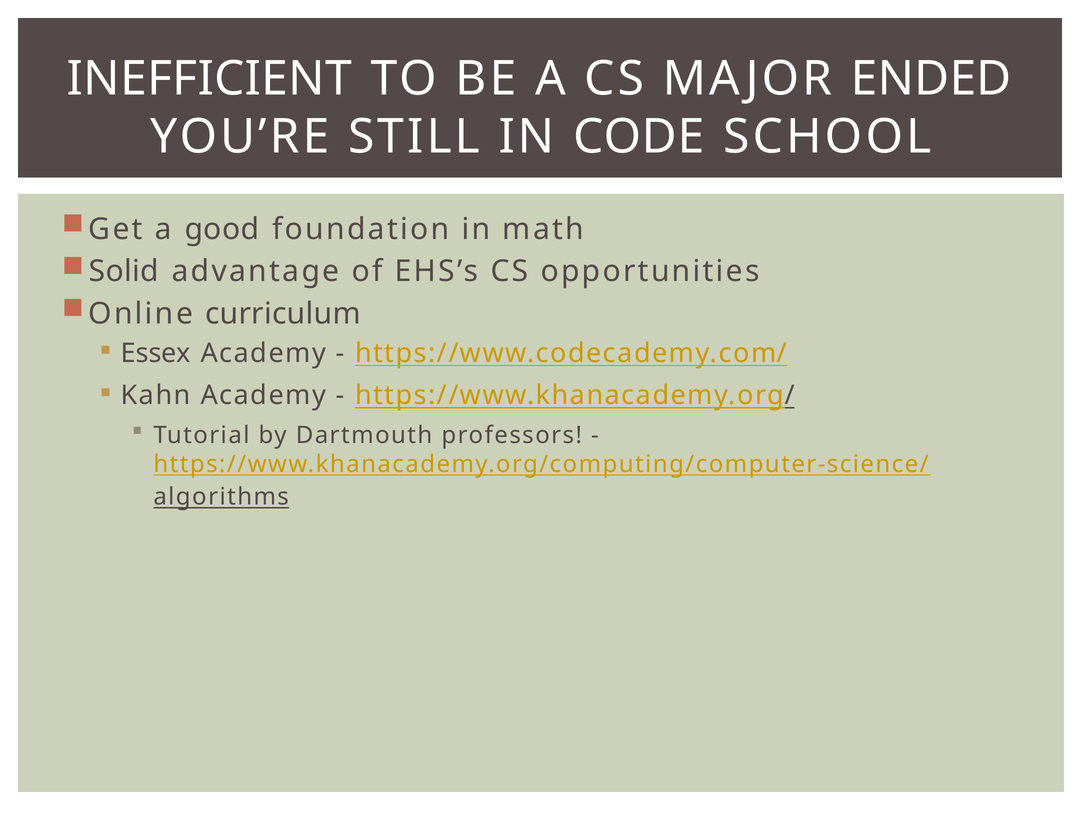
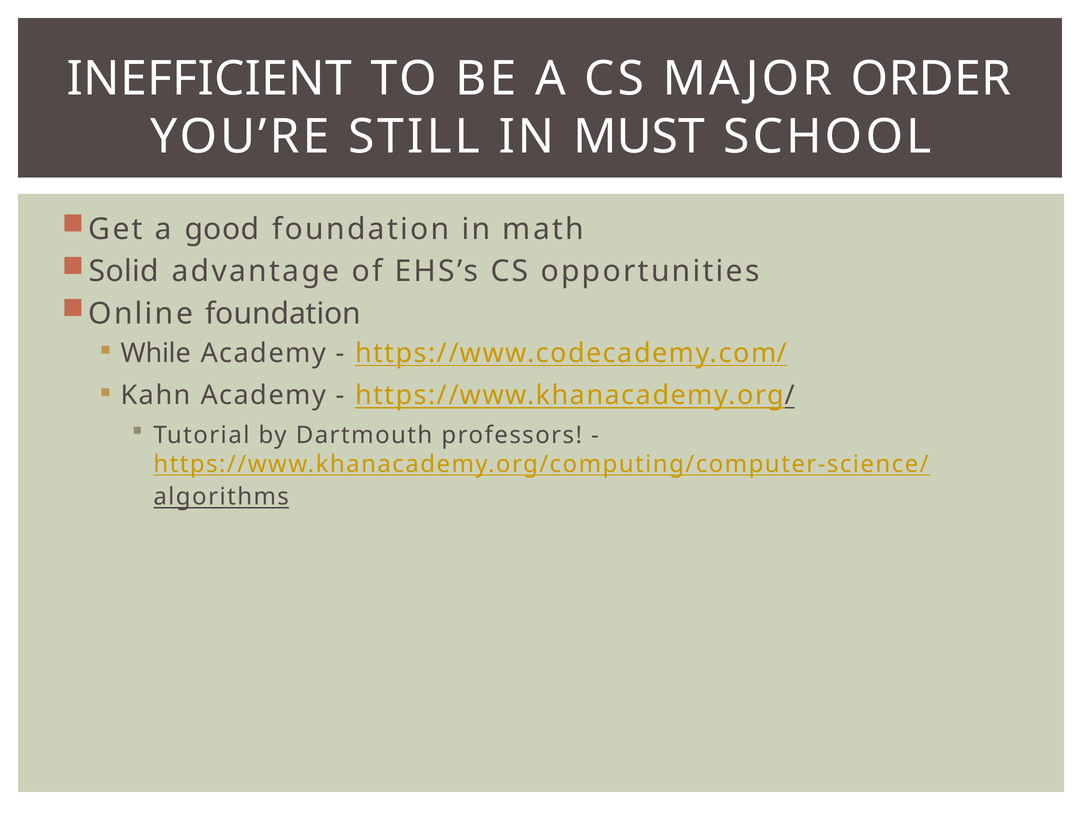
ENDED: ENDED -> ORDER
CODE: CODE -> MUST
Online curriculum: curriculum -> foundation
Essex: Essex -> While
